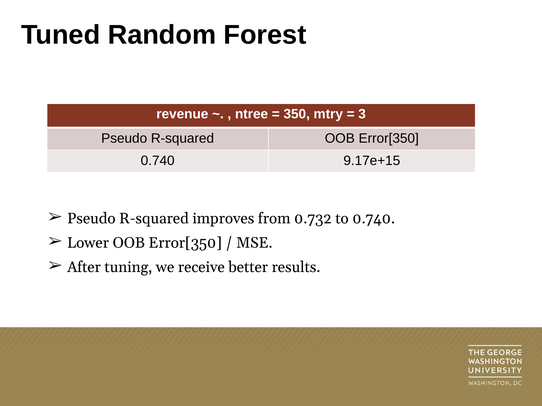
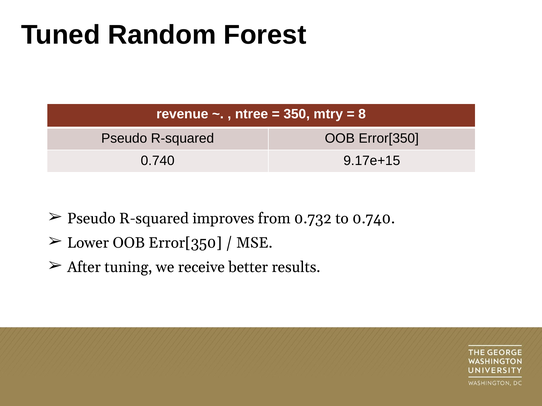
3: 3 -> 8
